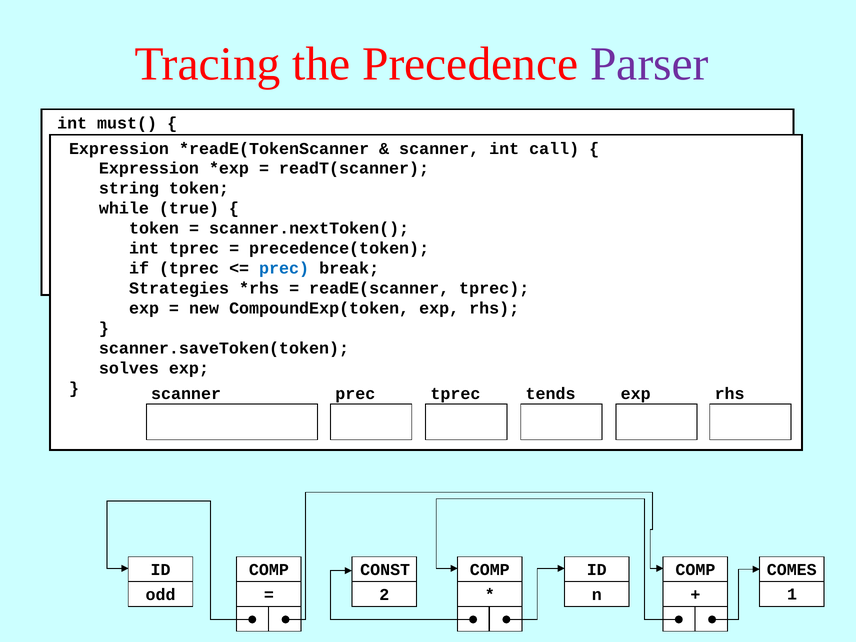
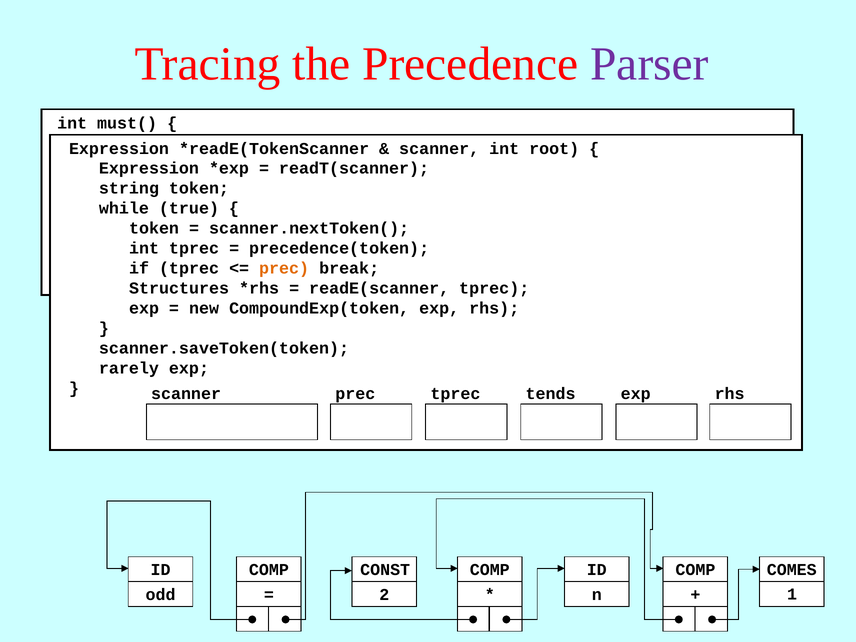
call: call -> root
prec at (284, 268) colour: blue -> orange
Strategies: Strategies -> Structures
solves: solves -> rarely
